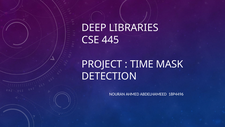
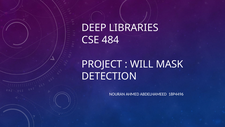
445: 445 -> 484
TIME: TIME -> WILL
